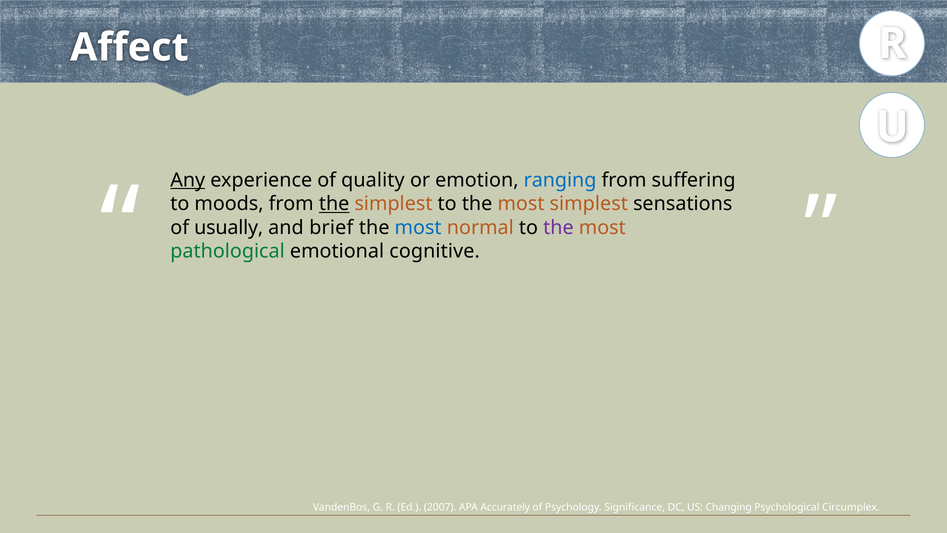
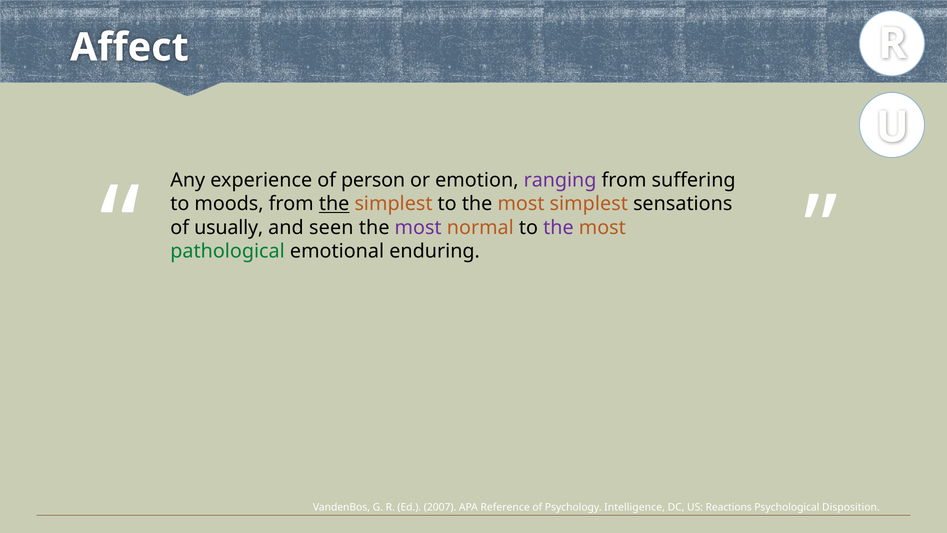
Any underline: present -> none
quality: quality -> person
ranging colour: blue -> purple
brief: brief -> seen
most at (418, 227) colour: blue -> purple
cognitive: cognitive -> enduring
Accurately: Accurately -> Reference
Significance: Significance -> Intelligence
Changing: Changing -> Reactions
Circumplex: Circumplex -> Disposition
